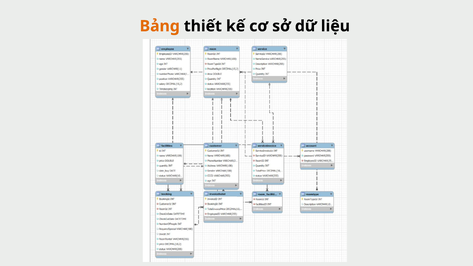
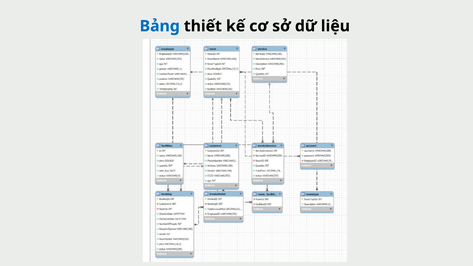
Bảng colour: orange -> blue
